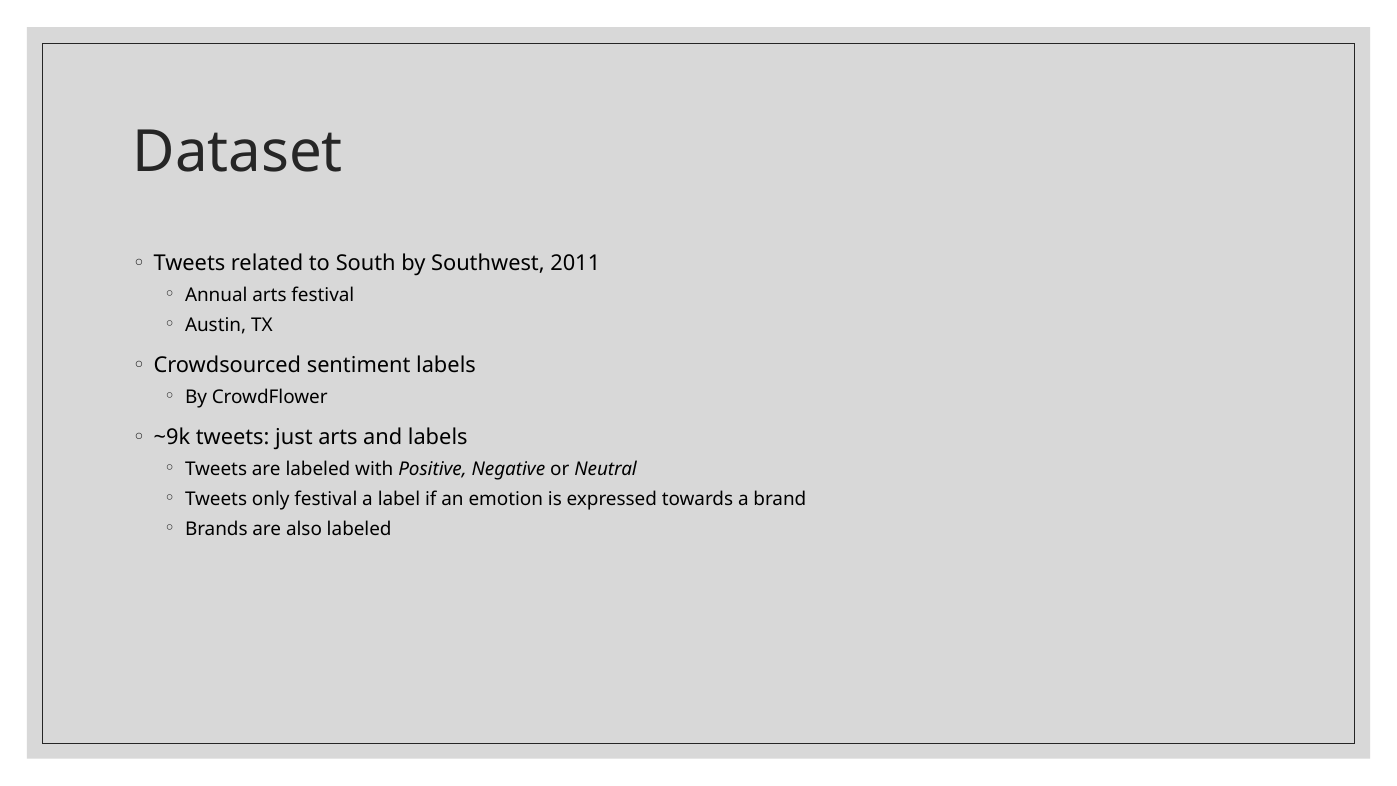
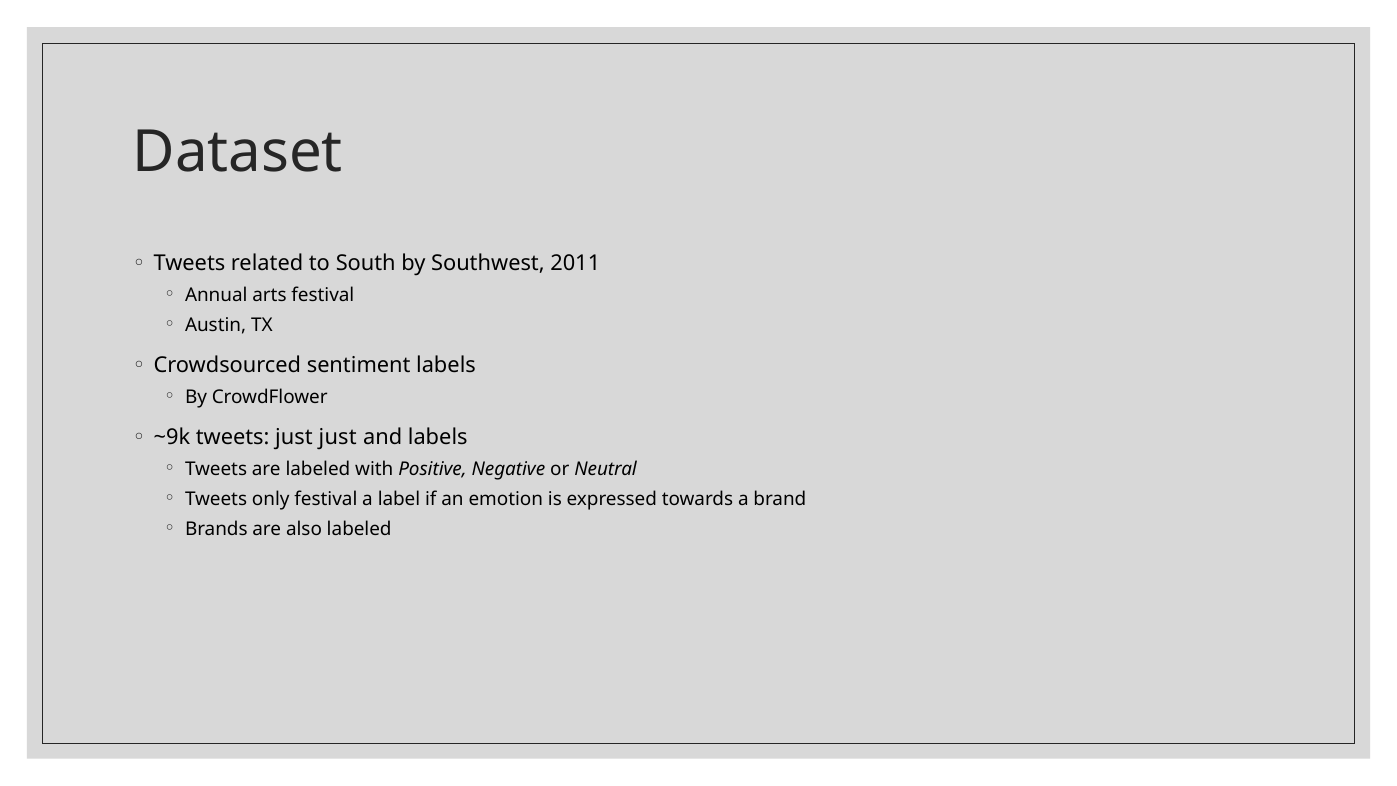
just arts: arts -> just
